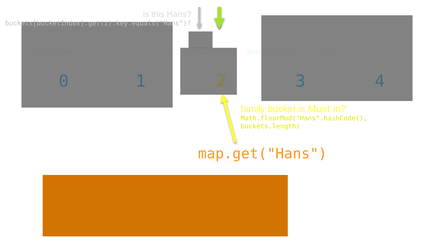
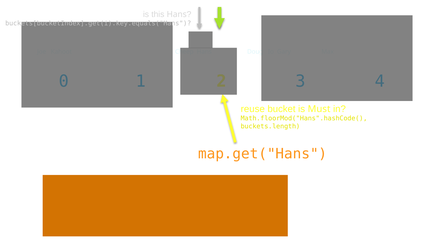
family: family -> reuse
